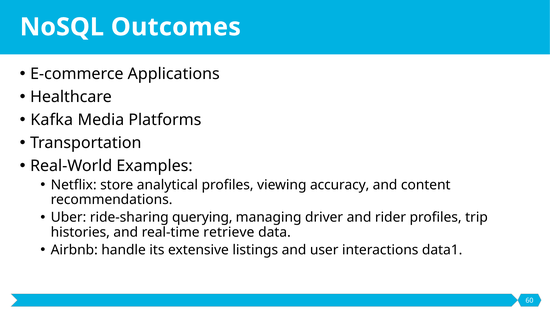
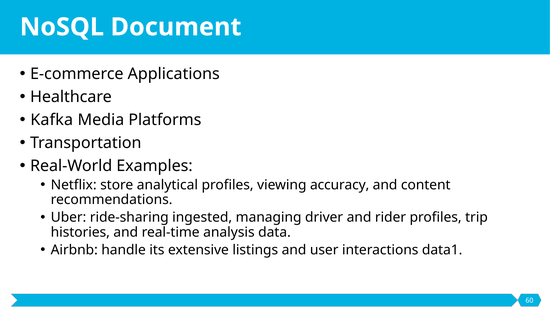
Outcomes: Outcomes -> Document
querying: querying -> ingested
retrieve: retrieve -> analysis
